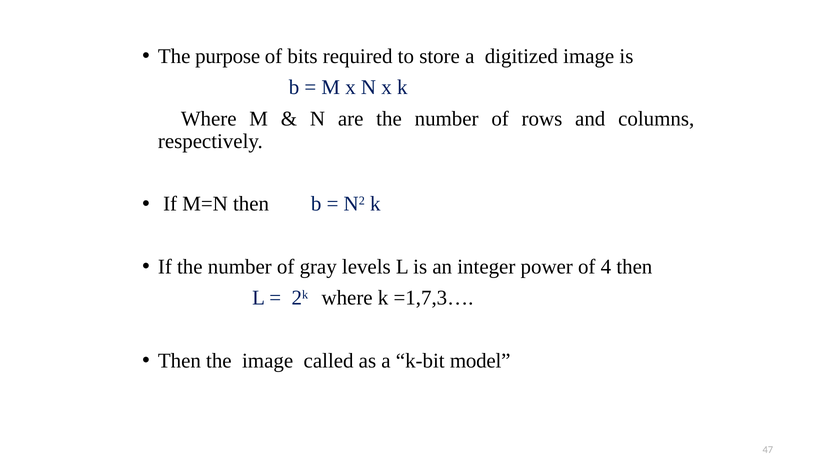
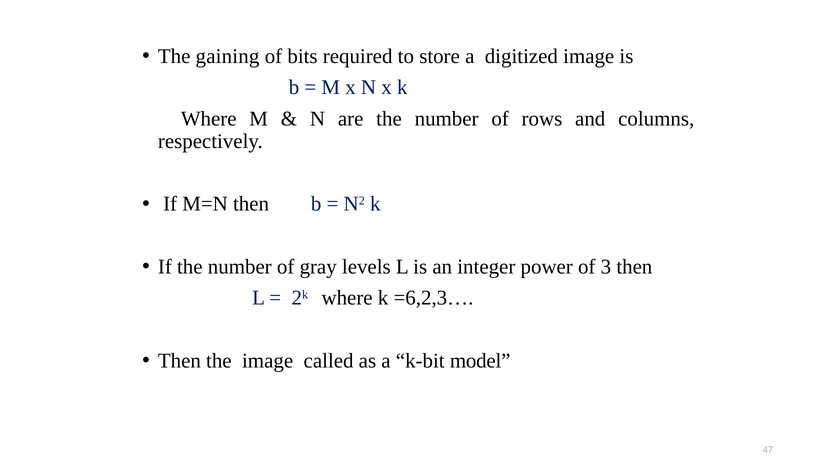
purpose: purpose -> gaining
4: 4 -> 3
=1,7,3…: =1,7,3… -> =6,2,3…
